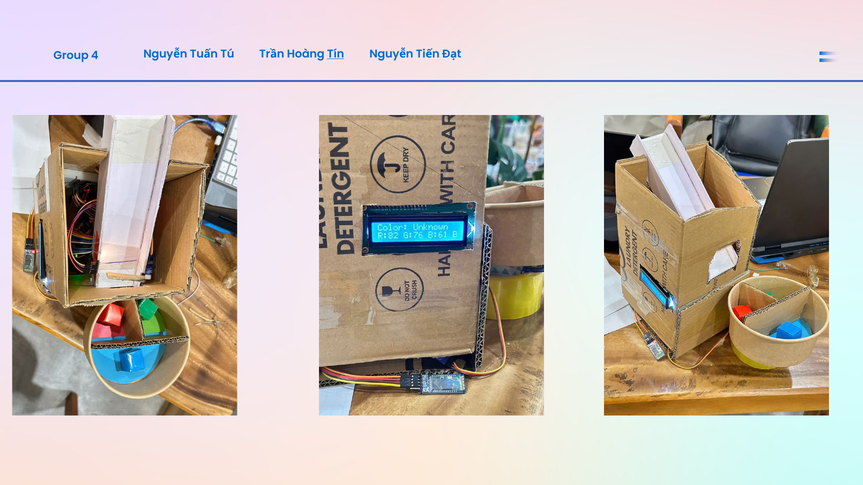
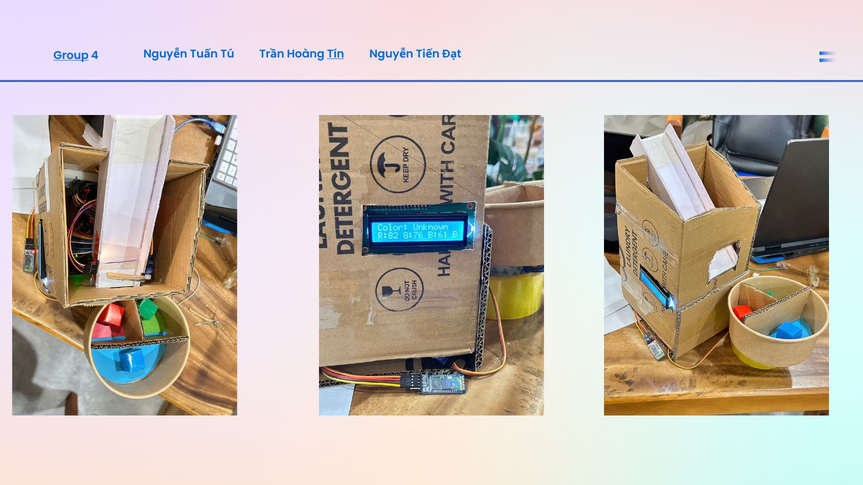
Group underline: none -> present
